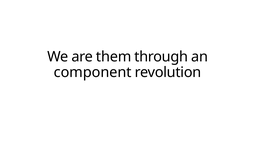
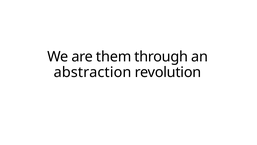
component: component -> abstraction
